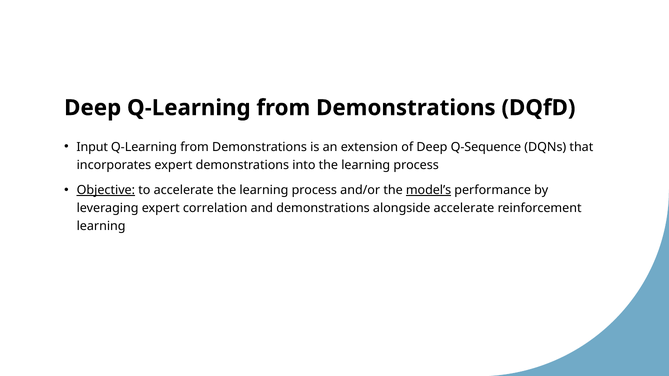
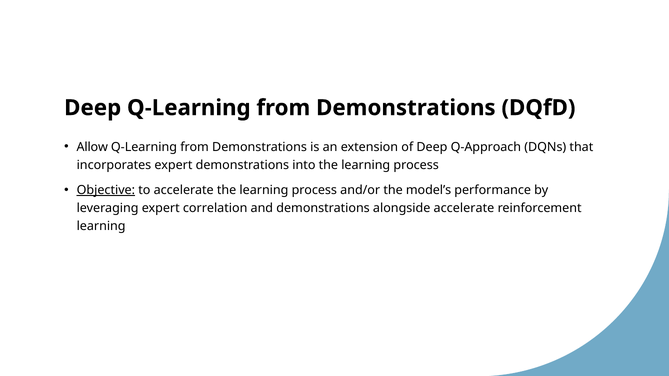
Input: Input -> Allow
Q-Sequence: Q-Sequence -> Q-Approach
model’s underline: present -> none
